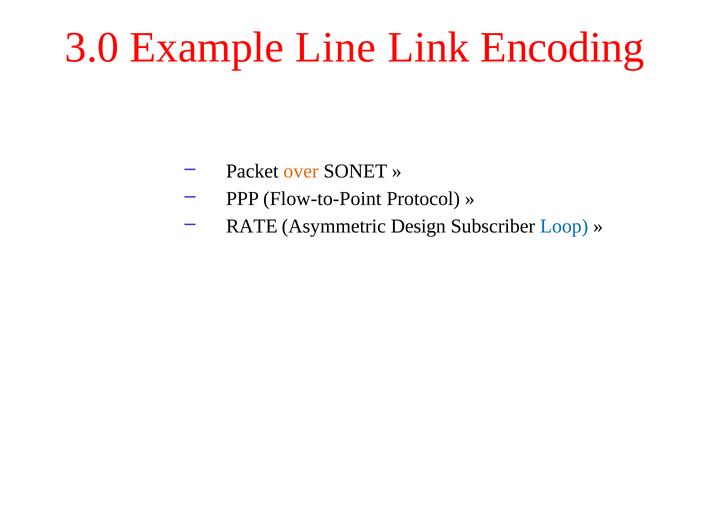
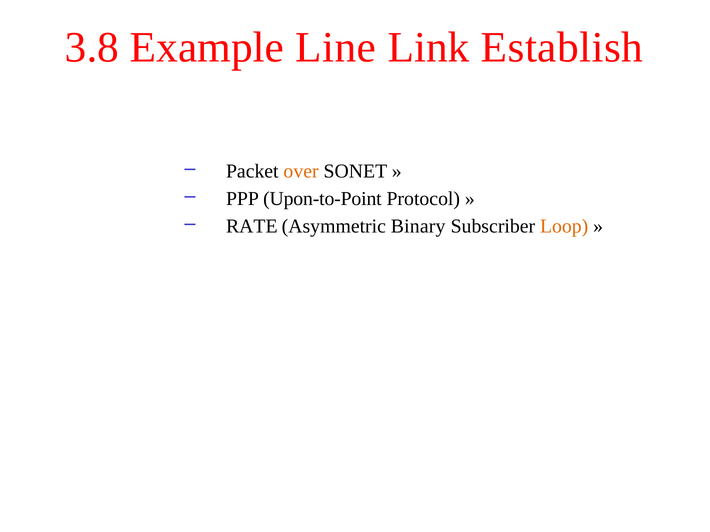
3.0: 3.0 -> 3.8
Encoding: Encoding -> Establish
Flow-to-Point: Flow-to-Point -> Upon-to-Point
Design: Design -> Binary
Loop colour: blue -> orange
